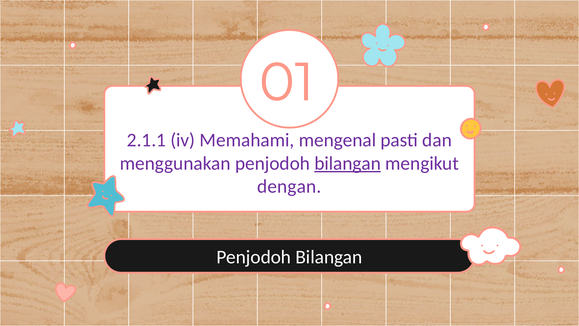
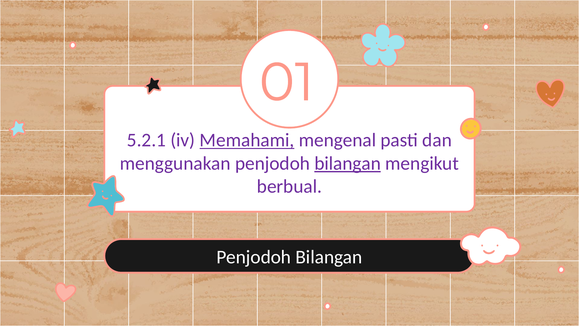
2.1.1: 2.1.1 -> 5.2.1
Memahami underline: none -> present
dengan: dengan -> berbual
